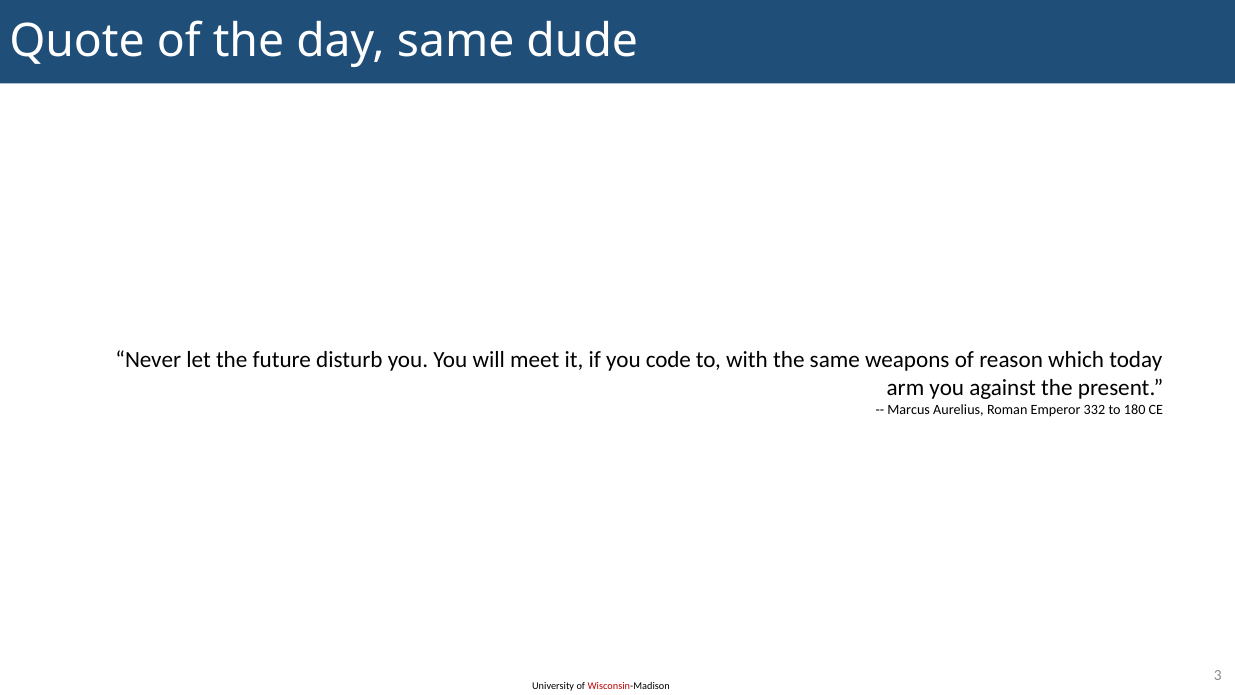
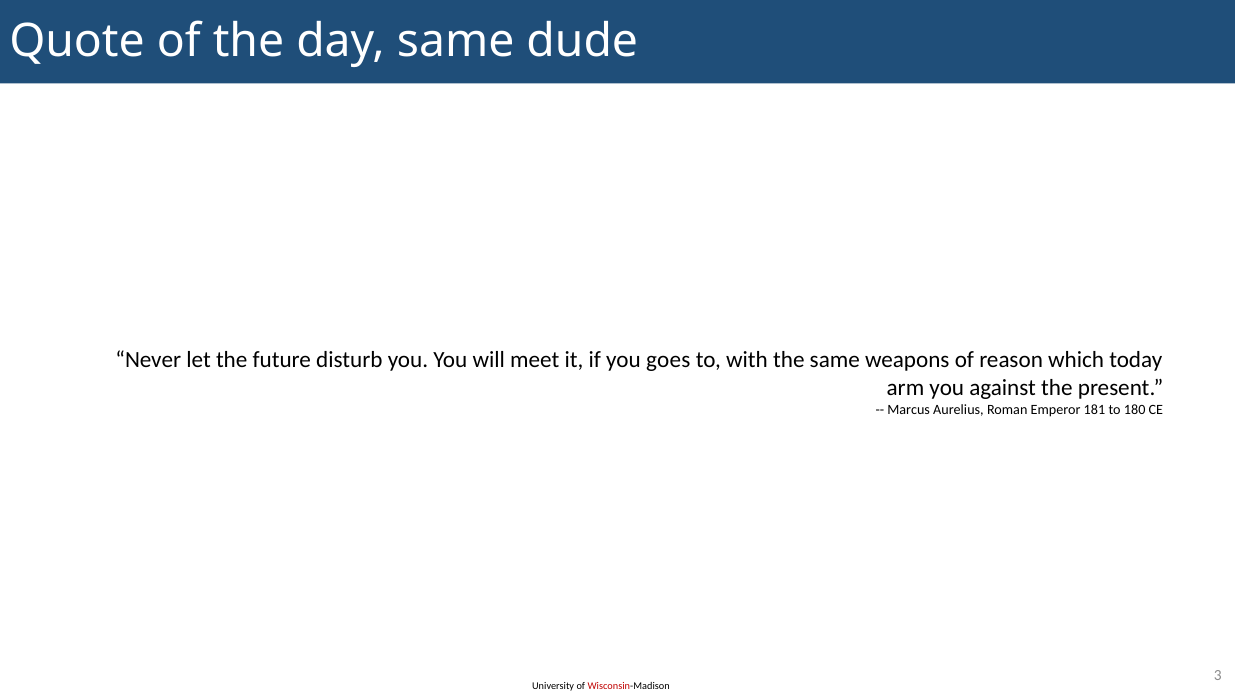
code: code -> goes
332: 332 -> 181
